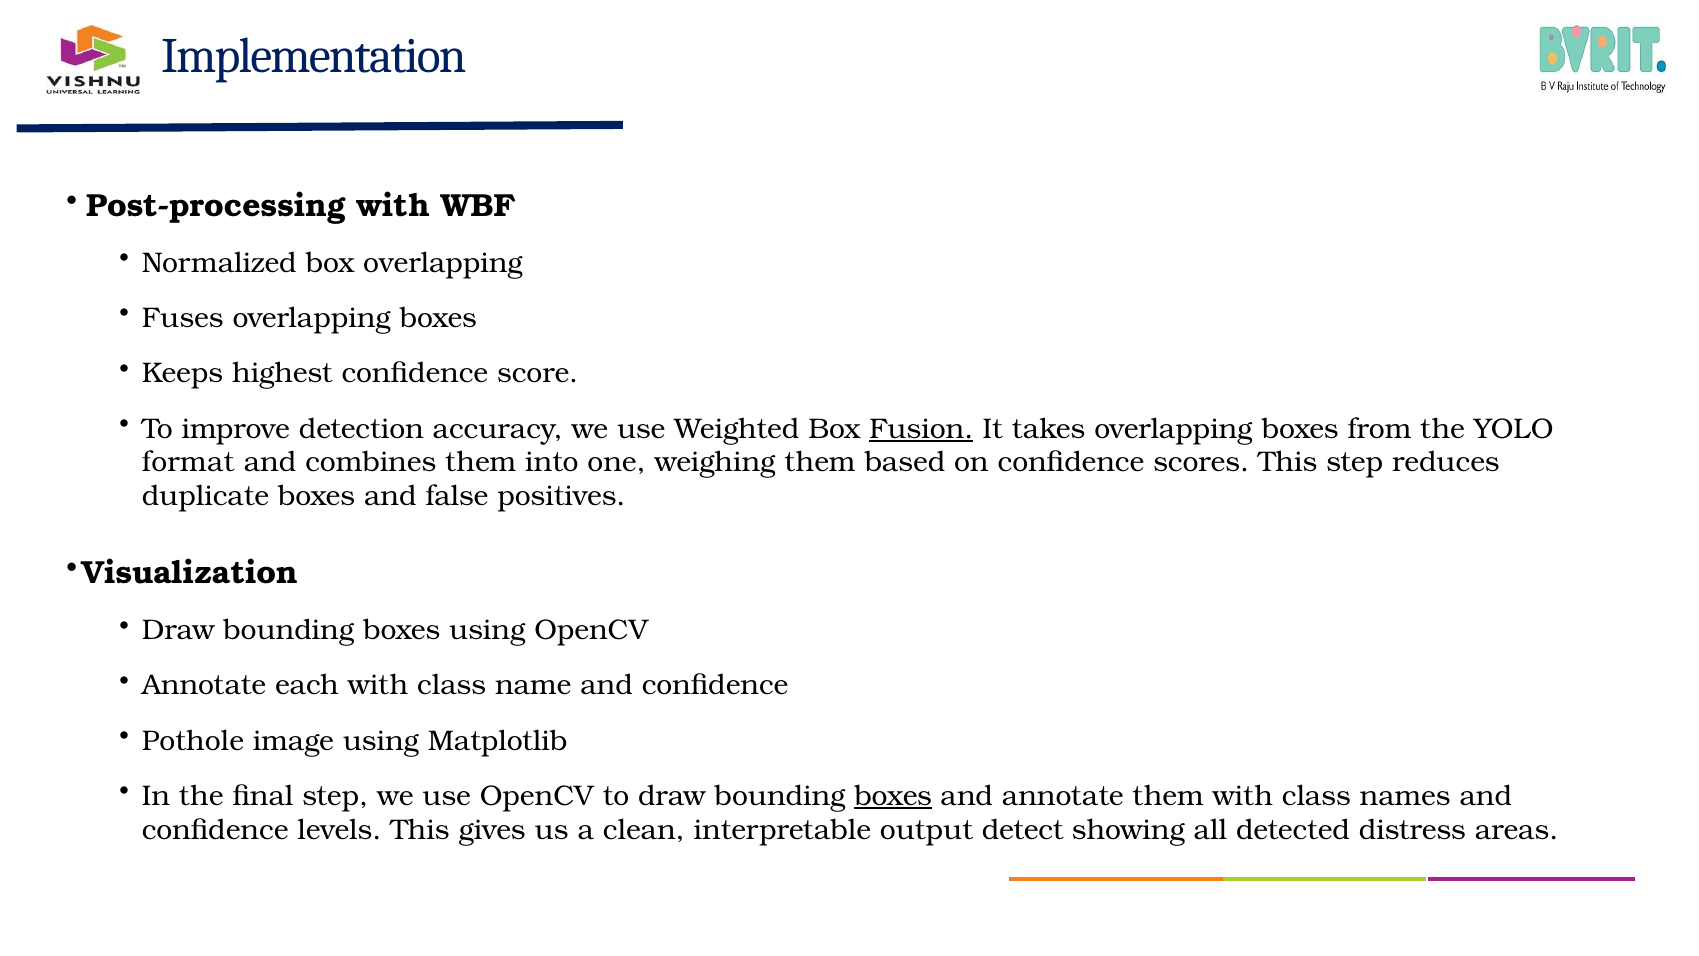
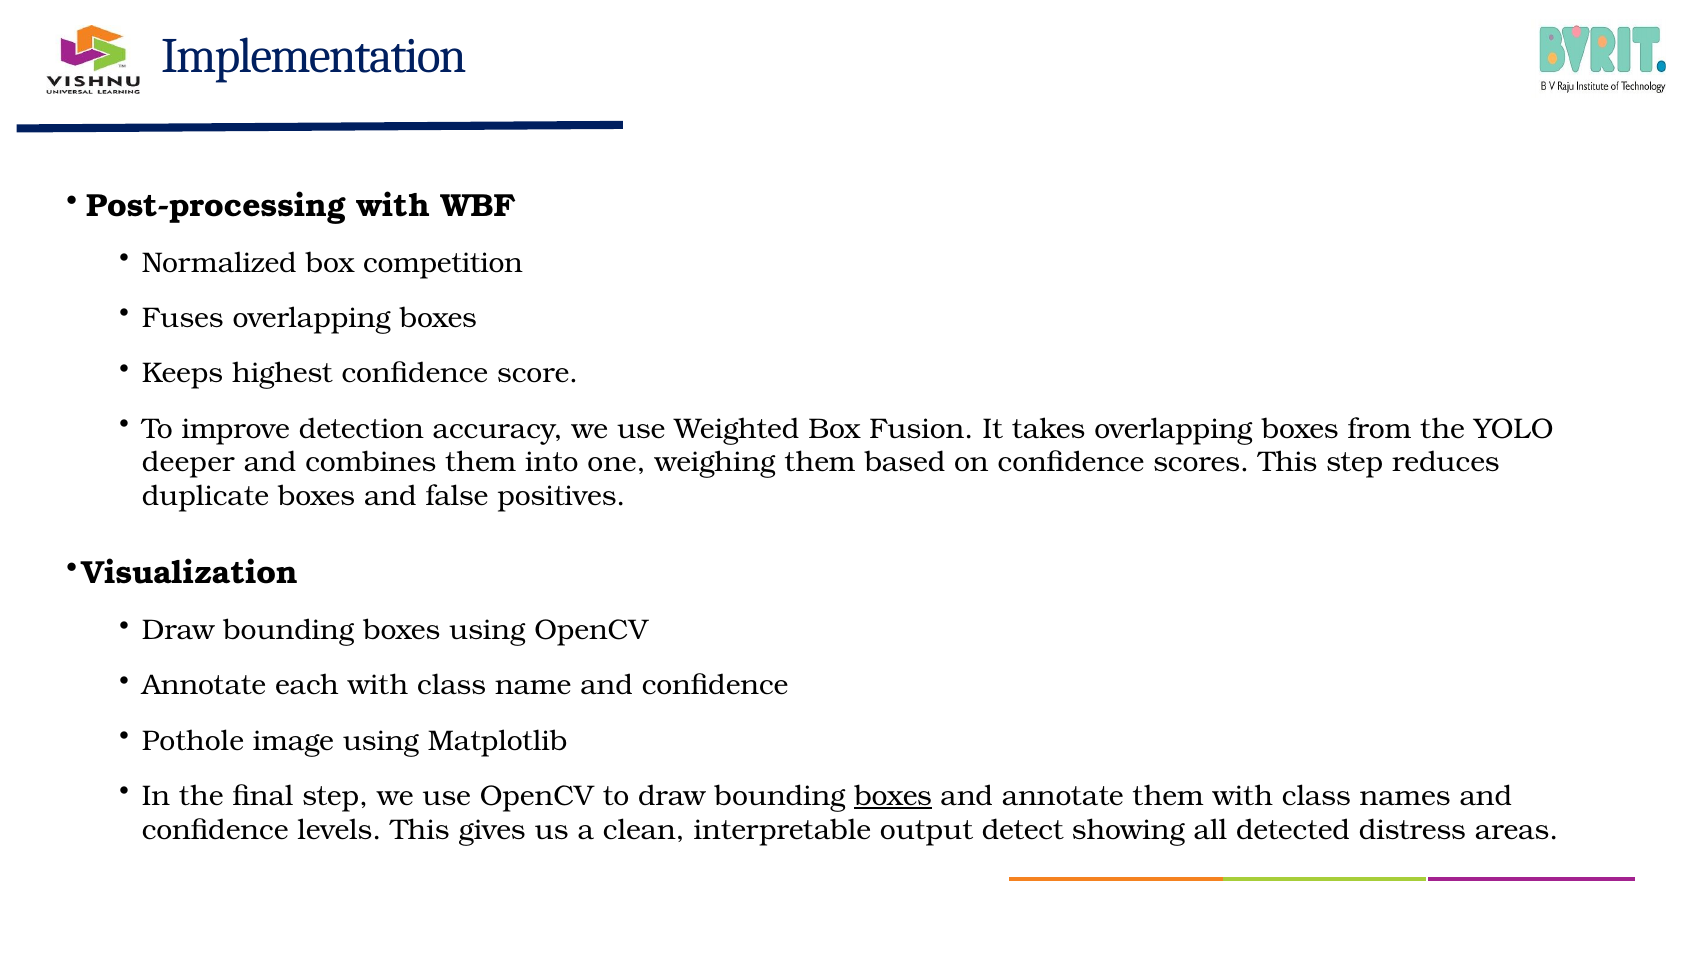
box overlapping: overlapping -> competition
Fusion underline: present -> none
format: format -> deeper
